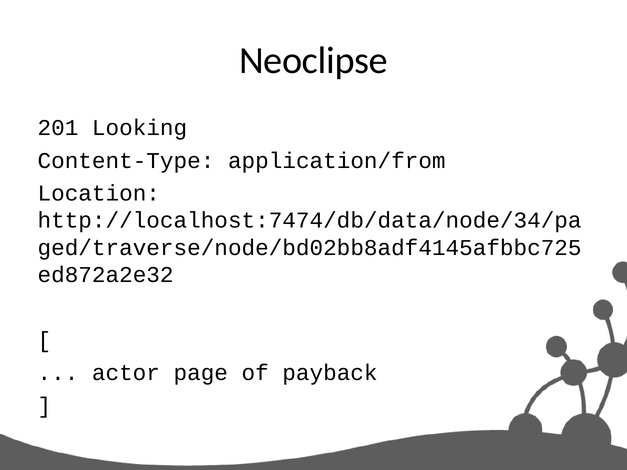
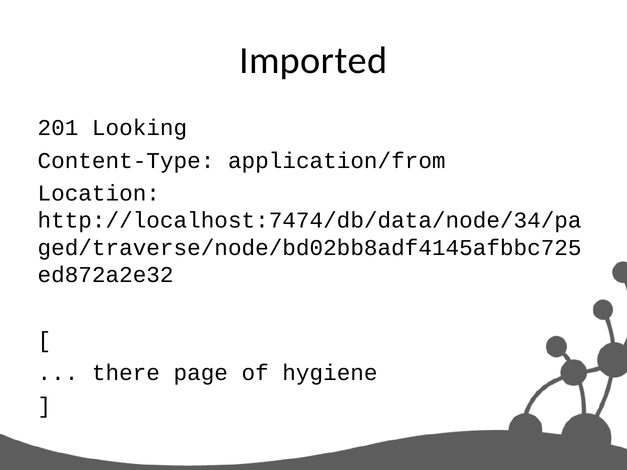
Neoclipse: Neoclipse -> Imported
actor: actor -> there
payback: payback -> hygiene
